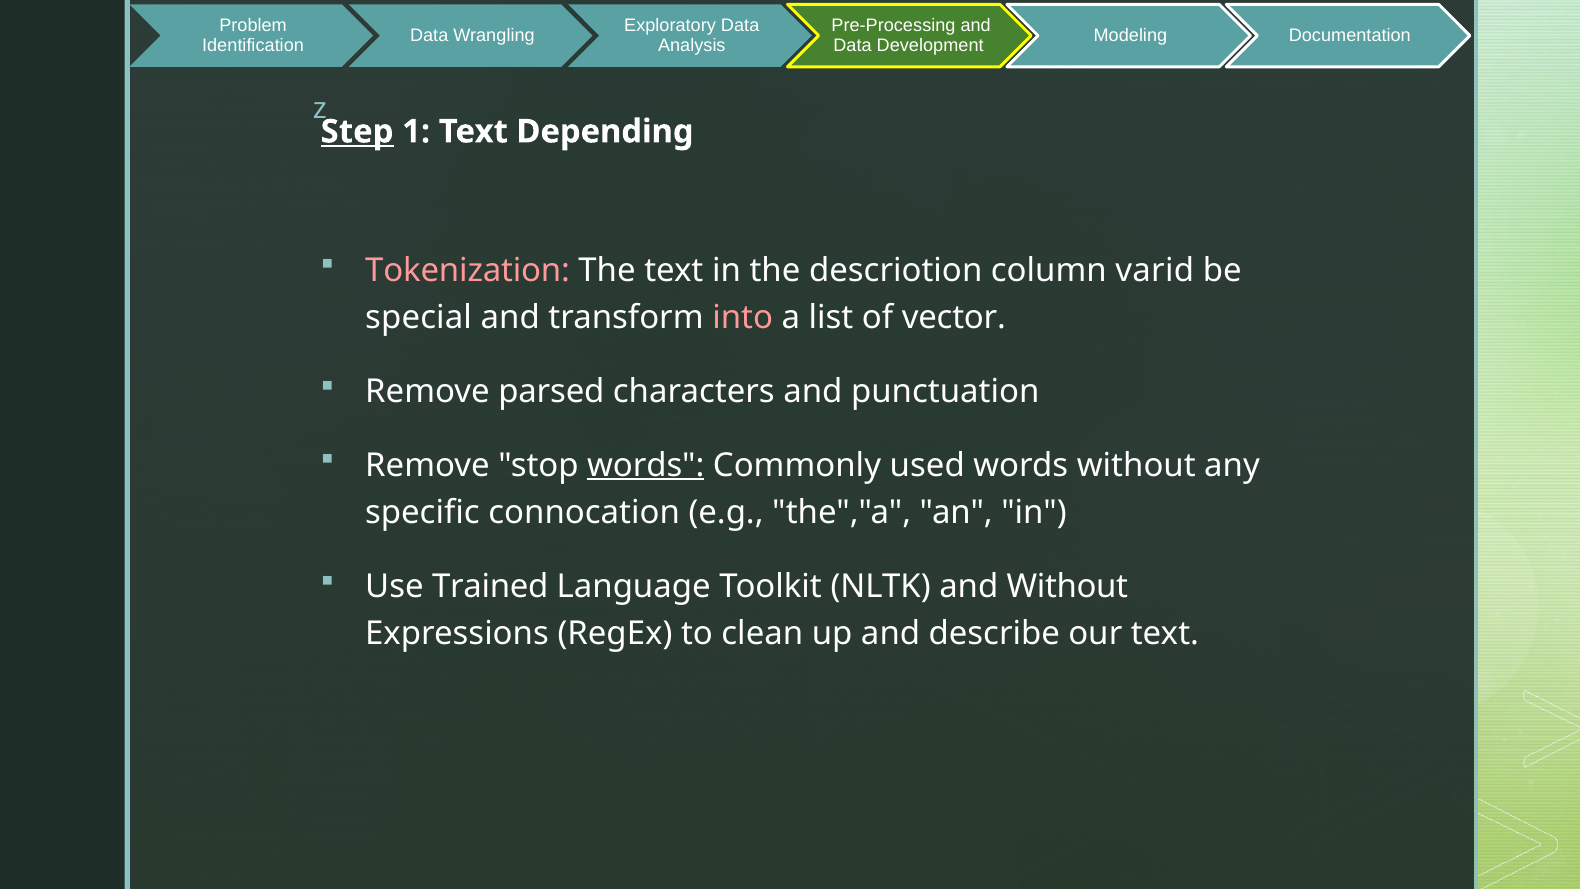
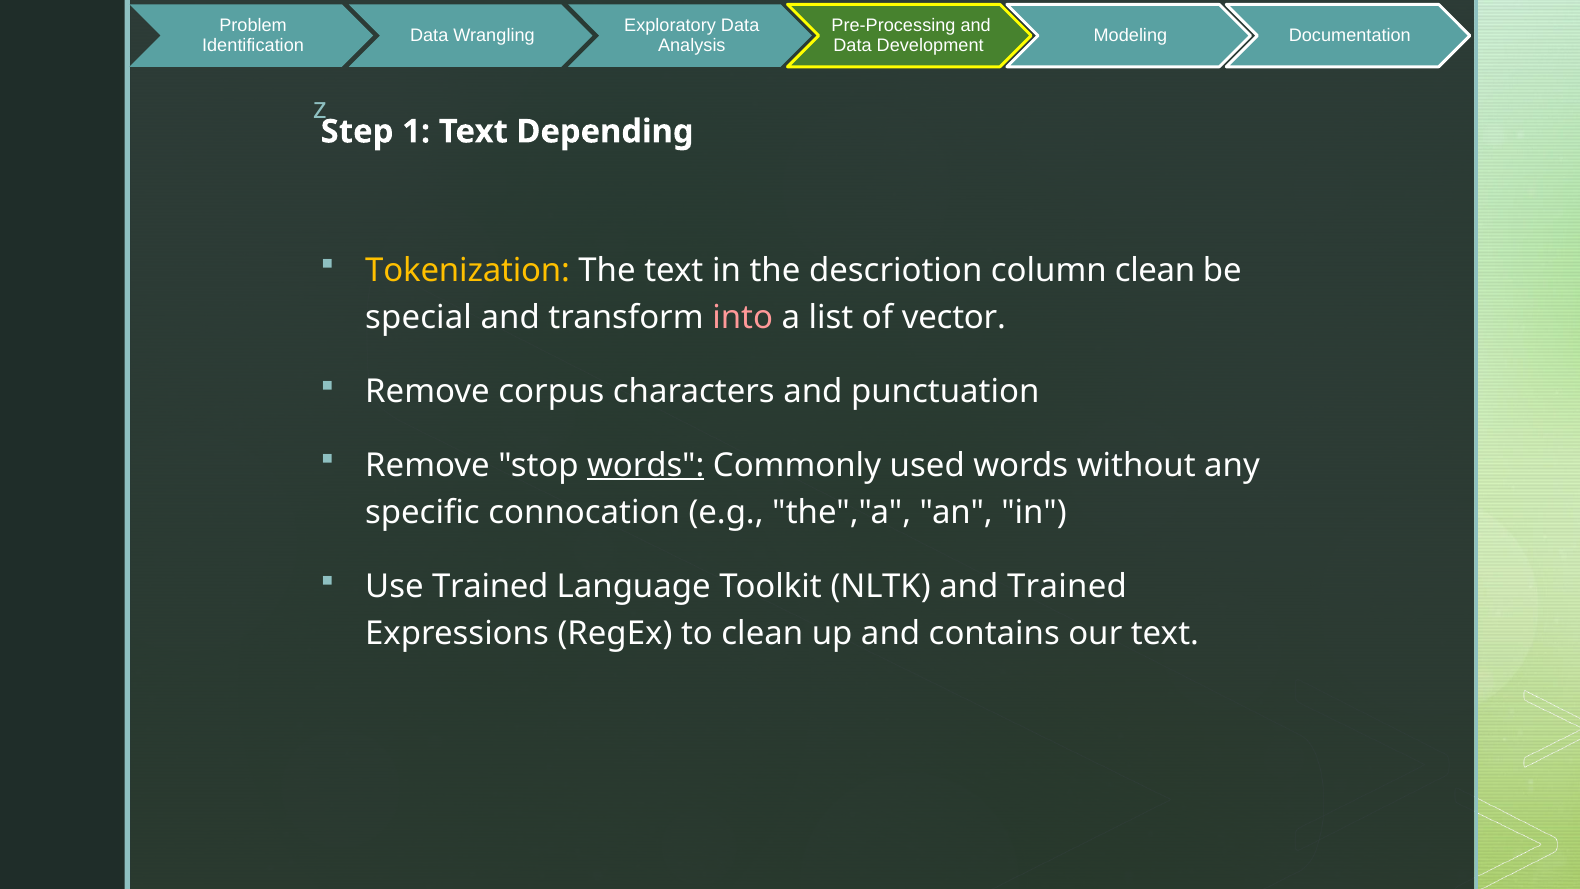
Step underline: present -> none
Tokenization colour: pink -> yellow
column varid: varid -> clean
parsed: parsed -> corpus
and Without: Without -> Trained
describe: describe -> contains
